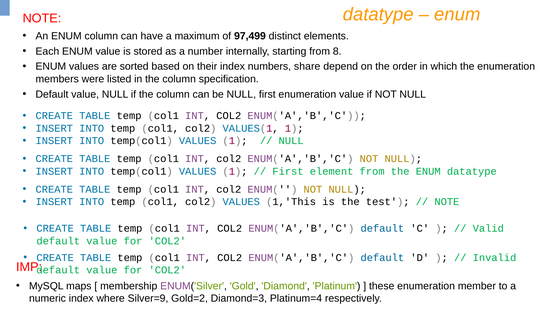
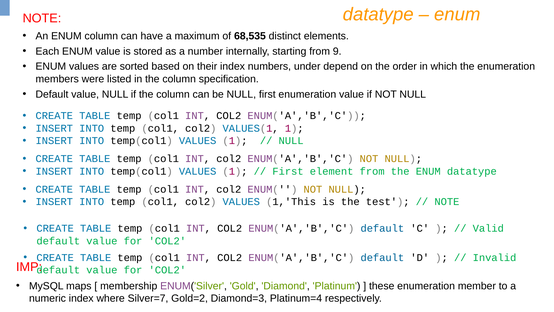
97,499: 97,499 -> 68,535
8: 8 -> 9
share: share -> under
Silver=9: Silver=9 -> Silver=7
